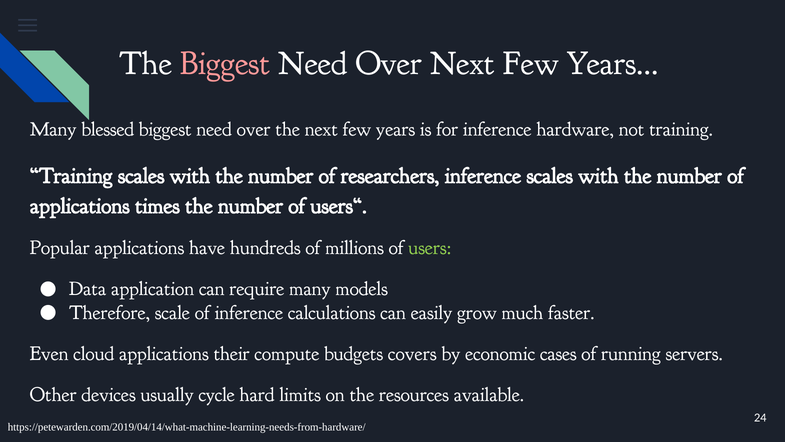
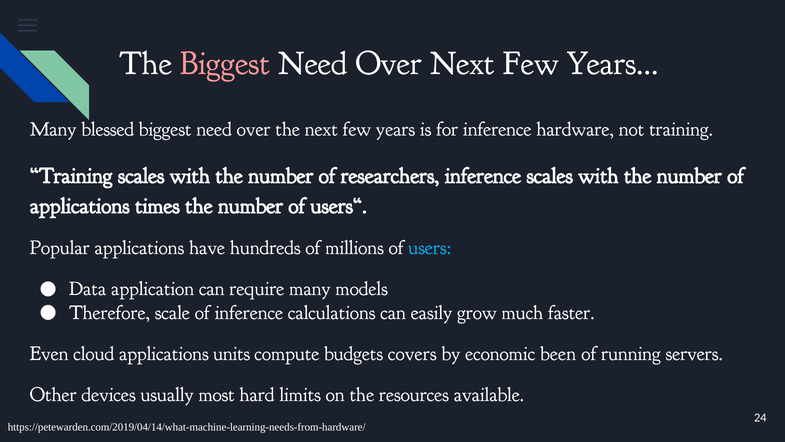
users colour: light green -> light blue
their: their -> units
cases: cases -> been
cycle: cycle -> most
